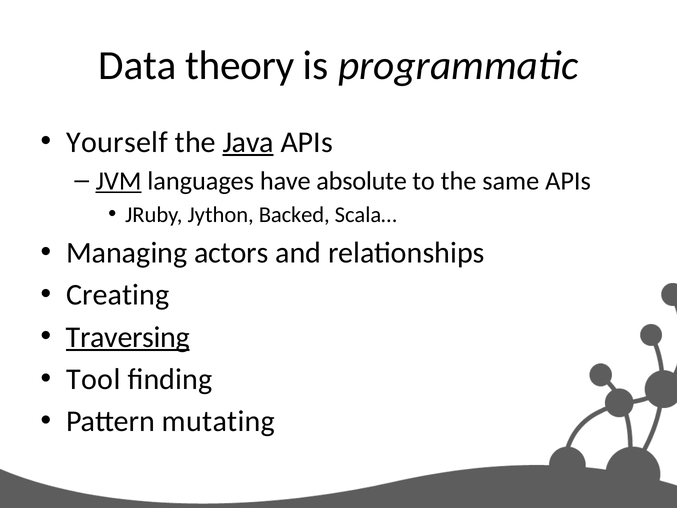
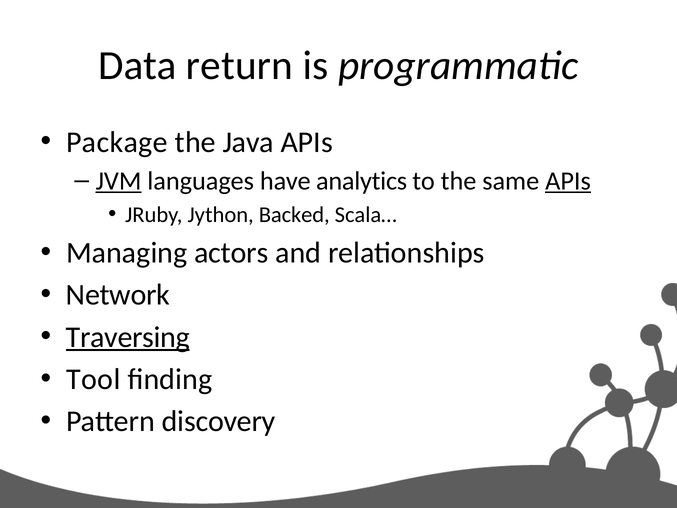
theory: theory -> return
Yourself: Yourself -> Package
Java underline: present -> none
absolute: absolute -> analytics
APIs at (568, 181) underline: none -> present
Creating: Creating -> Network
mutating: mutating -> discovery
